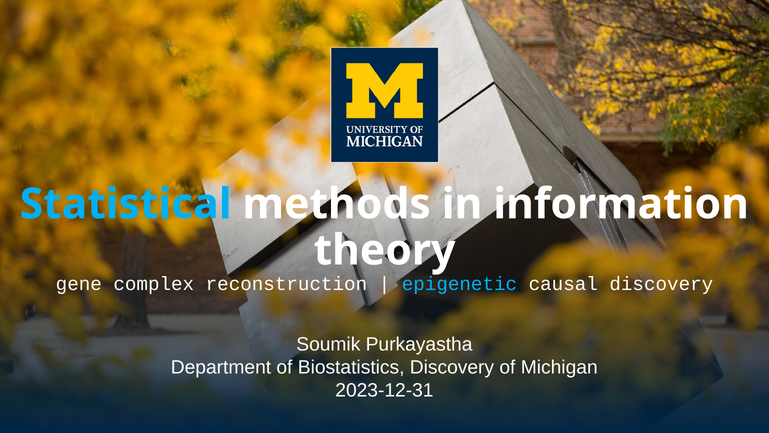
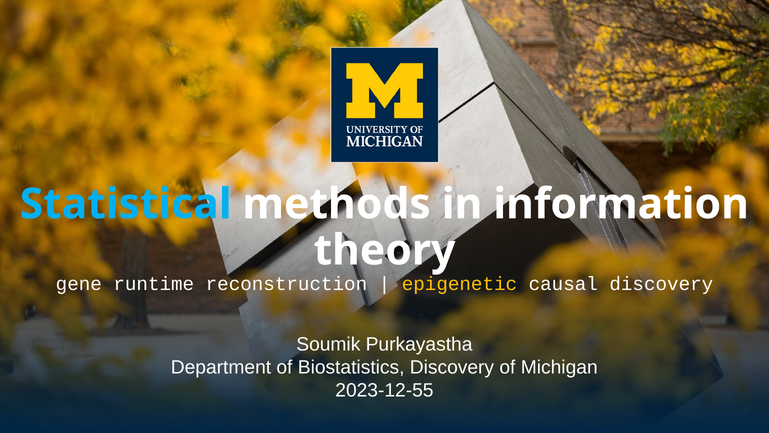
complex: complex -> runtime
epigenetic colour: light blue -> yellow
2023-12-31: 2023-12-31 -> 2023-12-55
